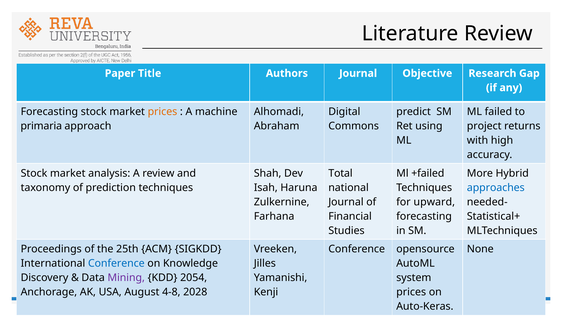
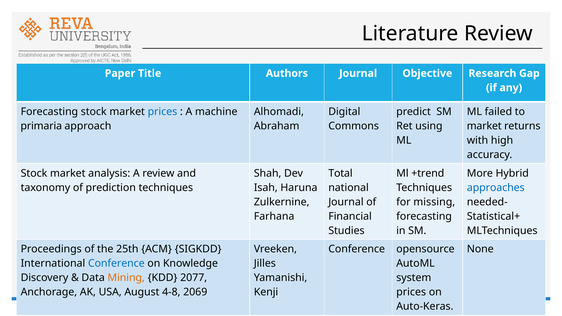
prices at (162, 112) colour: orange -> blue
project at (484, 126): project -> market
+failed: +failed -> +trend
upward: upward -> missing
Mining colour: purple -> orange
2054: 2054 -> 2077
2028: 2028 -> 2069
